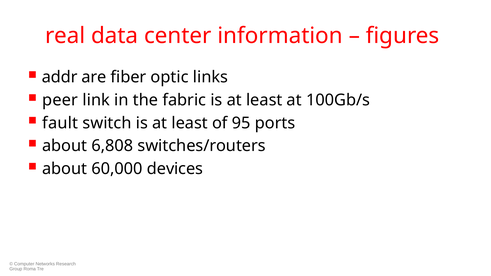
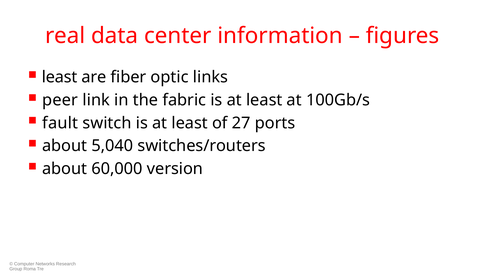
addr at (60, 77): addr -> least
95: 95 -> 27
6,808: 6,808 -> 5,040
devices: devices -> version
